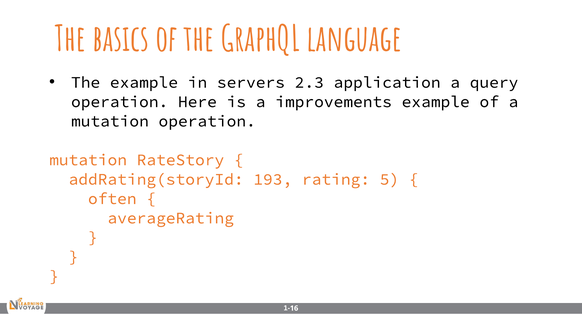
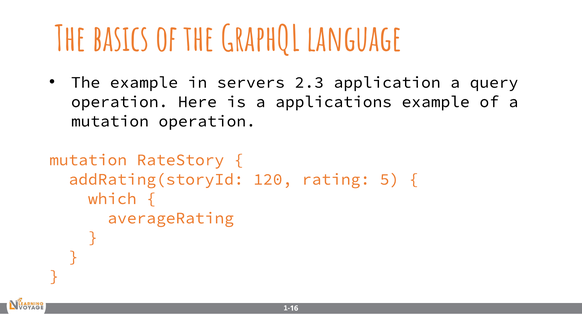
improvements: improvements -> applications
193: 193 -> 120
often: often -> which
